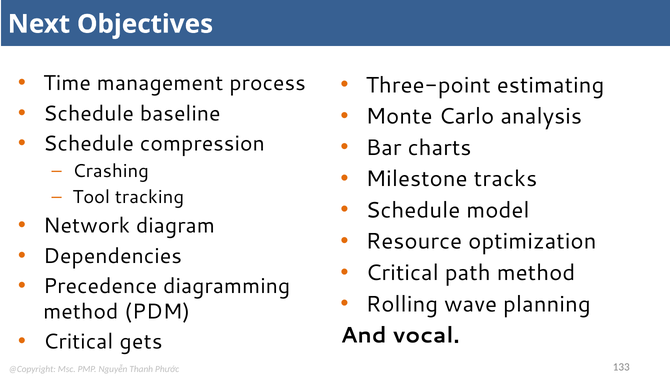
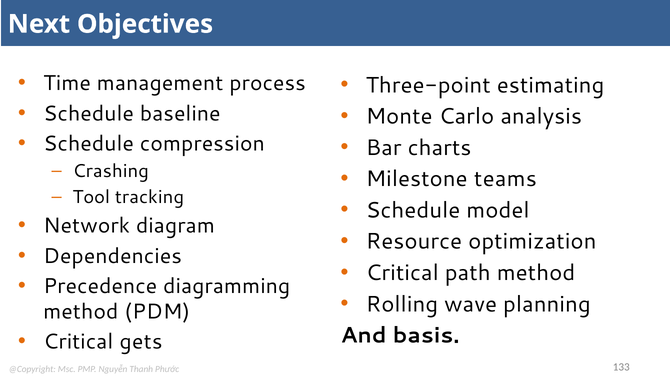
tracks: tracks -> teams
vocal: vocal -> basis
